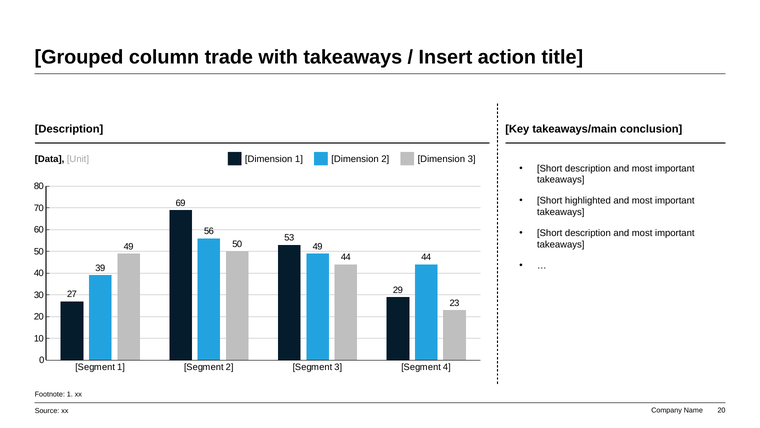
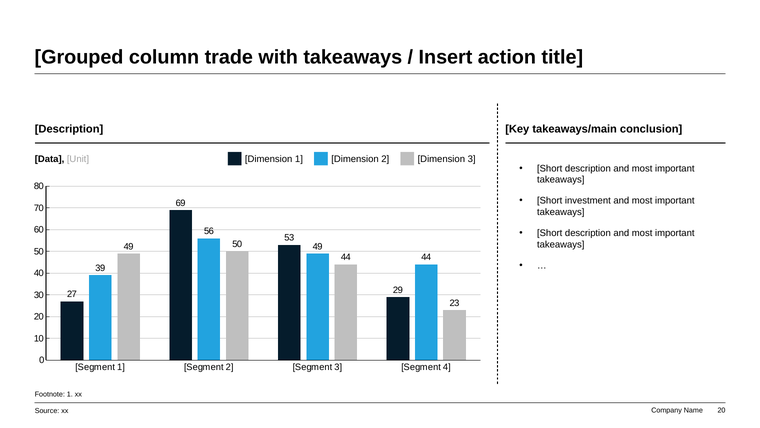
highlighted: highlighted -> investment
